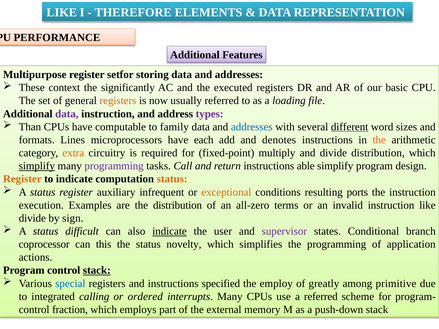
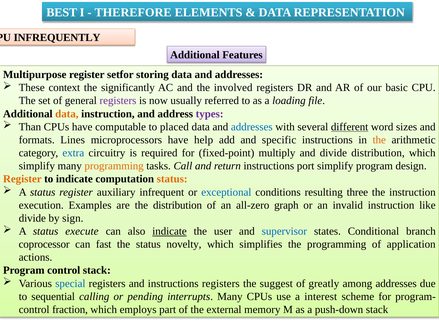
LIKE at (62, 13): LIKE -> BEST
PERFORMANCE: PERFORMANCE -> INFREQUENTLY
executed: executed -> involved
registers at (118, 101) colour: orange -> purple
data at (67, 114) colour: purple -> orange
family: family -> placed
each: each -> help
denotes: denotes -> specific
extra colour: orange -> blue
simplify at (37, 166) underline: present -> none
programming at (114, 166) colour: purple -> orange
able: able -> port
exceptional colour: orange -> blue
ports: ports -> three
terms: terms -> graph
difficult: difficult -> execute
supervisor colour: purple -> blue
this: this -> fast
stack at (97, 271) underline: present -> none
instructions specified: specified -> registers
employ: employ -> suggest
among primitive: primitive -> addresses
integrated: integrated -> sequential
ordered: ordered -> pending
a referred: referred -> interest
